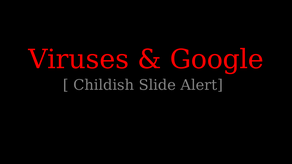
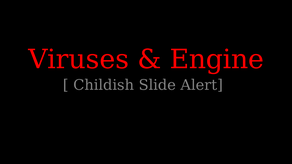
Google: Google -> Engine
